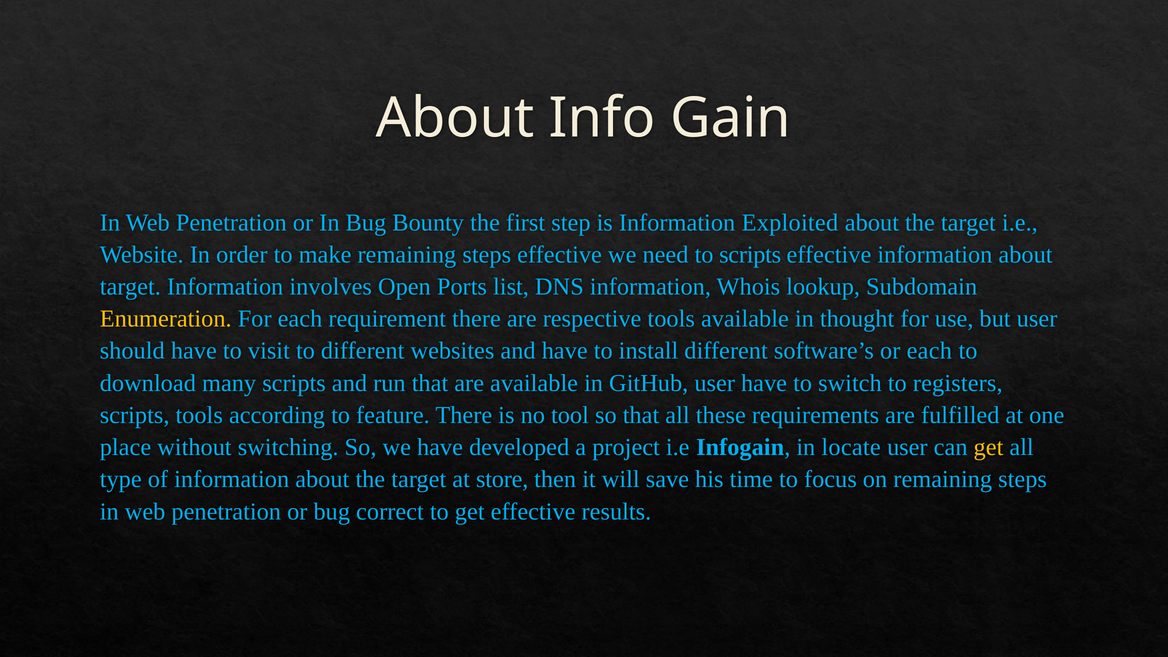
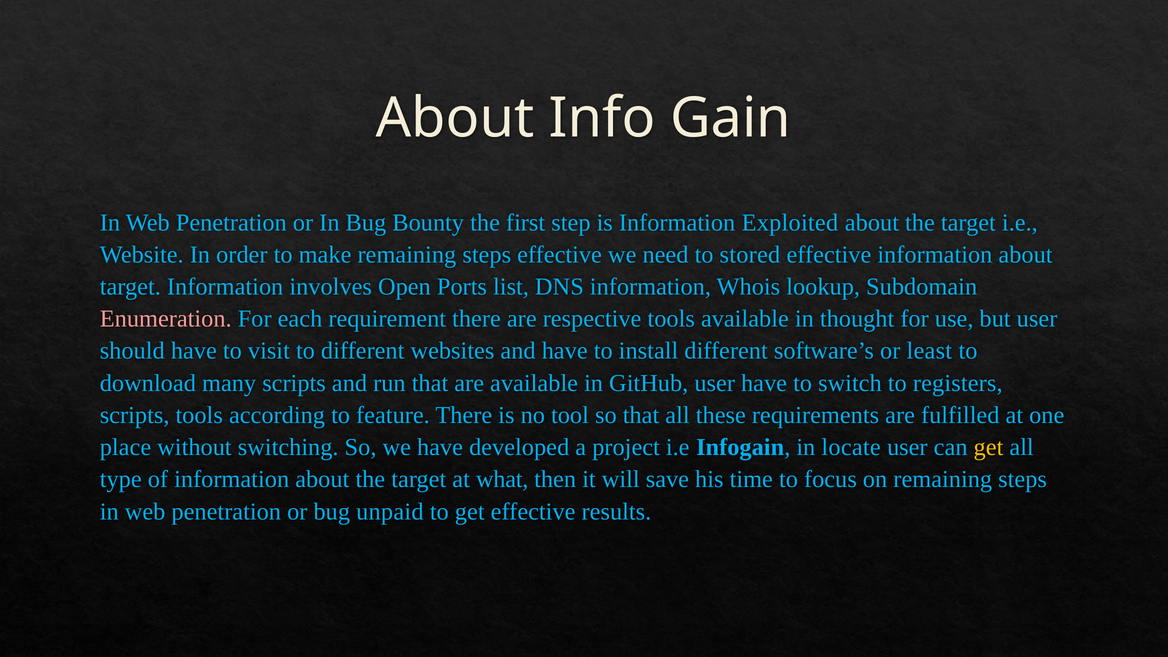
to scripts: scripts -> stored
Enumeration colour: yellow -> pink
or each: each -> least
store: store -> what
correct: correct -> unpaid
